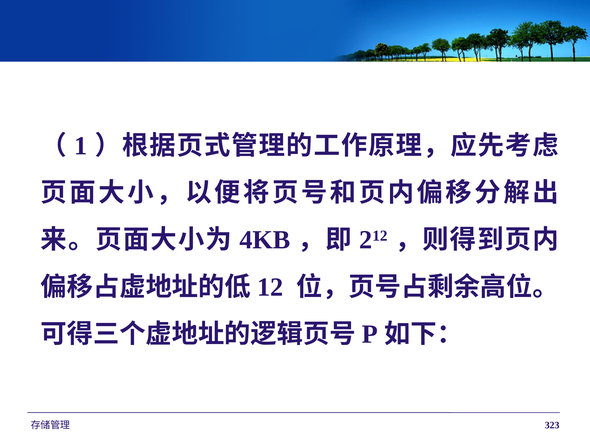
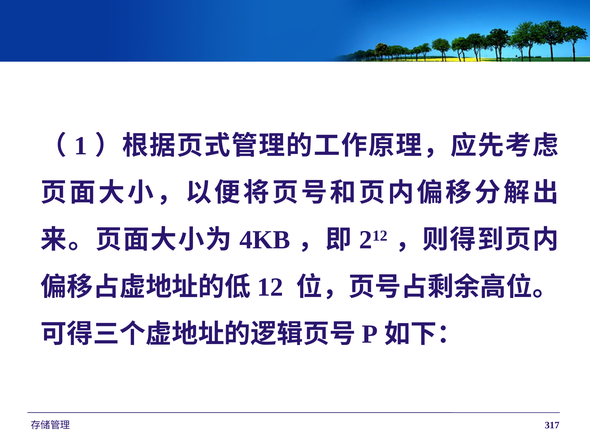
323: 323 -> 317
